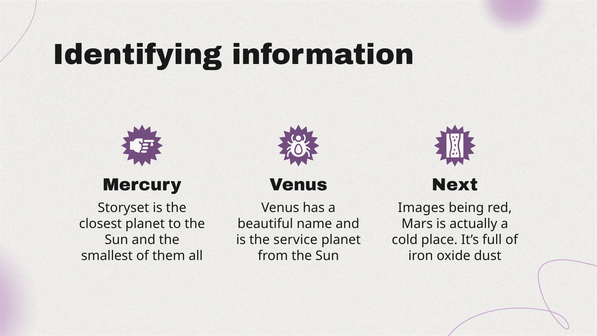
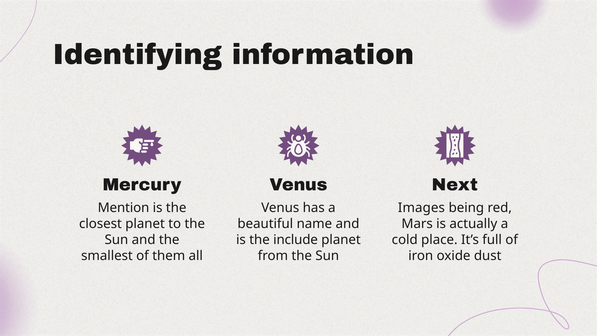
Storyset: Storyset -> Mention
service: service -> include
